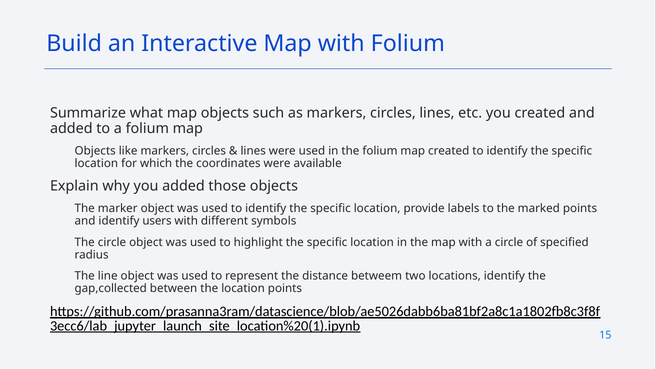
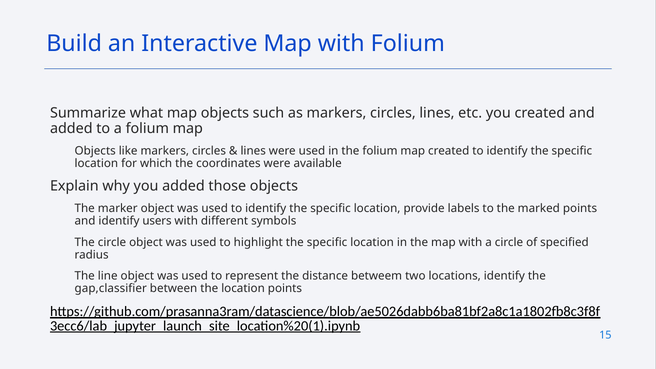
gap,collected: gap,collected -> gap,classifier
